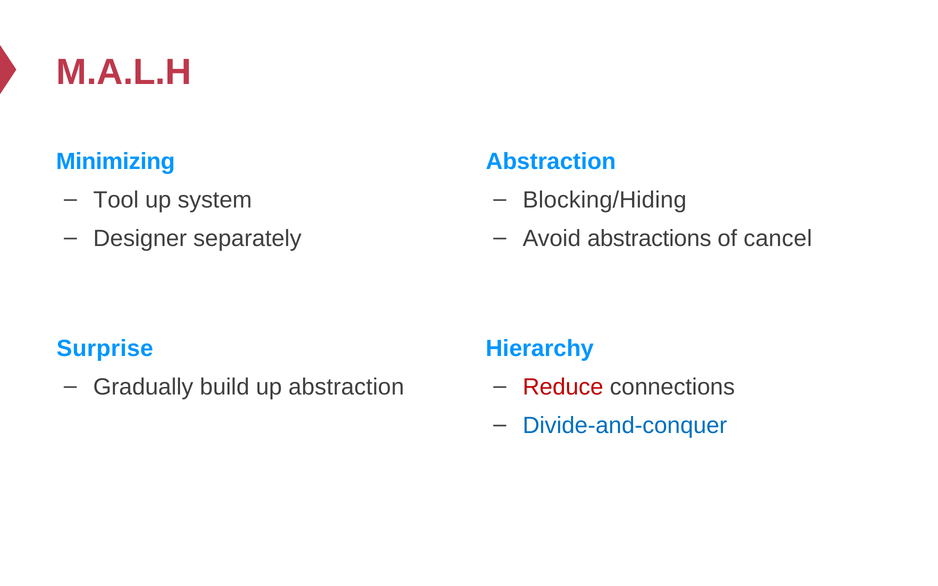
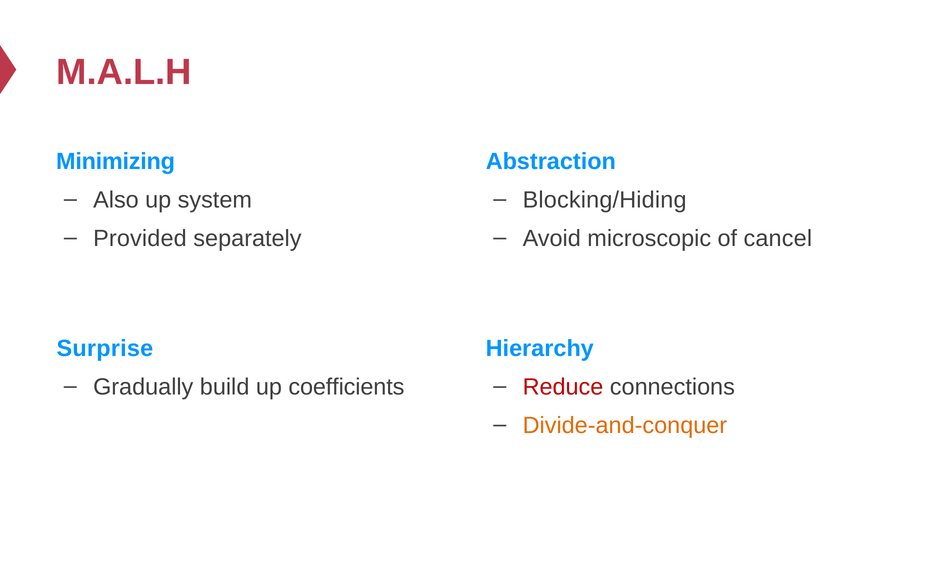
Tool: Tool -> Also
Designer: Designer -> Provided
abstractions: abstractions -> microscopic
up abstraction: abstraction -> coefficients
Divide-and-conquer colour: blue -> orange
